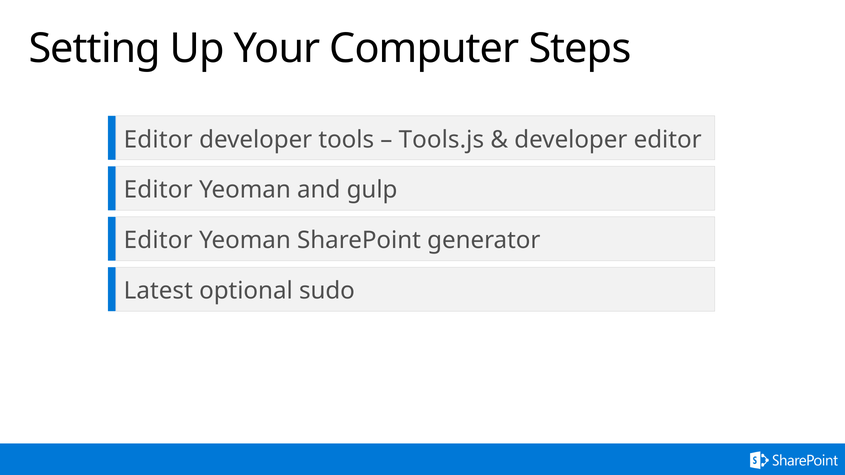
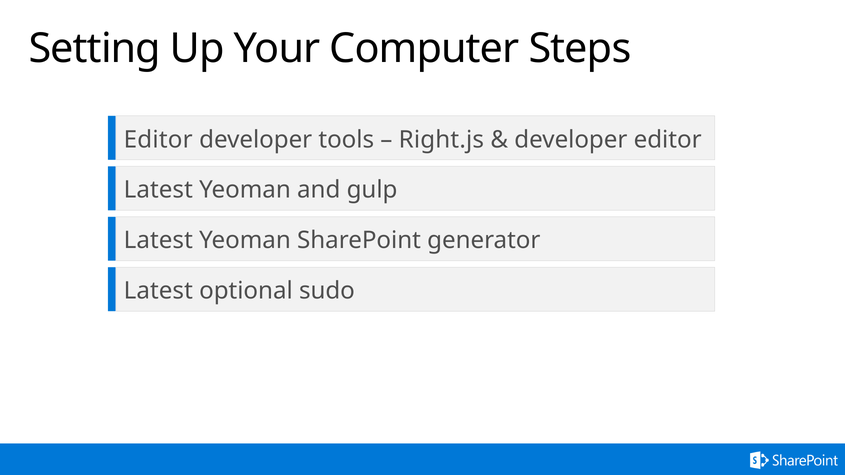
Tools.js: Tools.js -> Right.js
Editor at (158, 190): Editor -> Latest
Editor at (158, 241): Editor -> Latest
